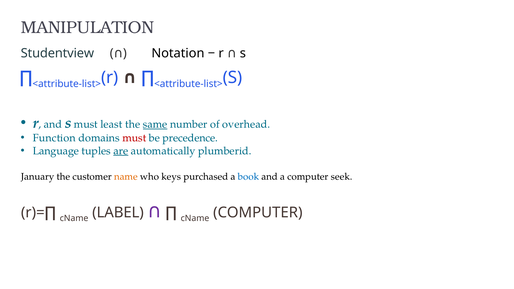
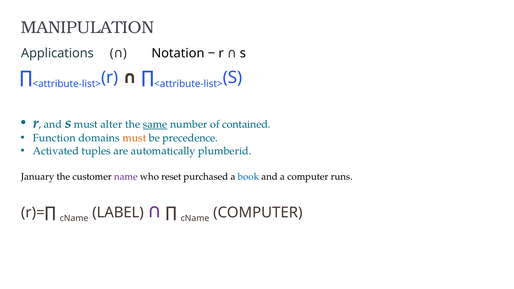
Studentview: Studentview -> Applications
least: least -> alter
overhead: overhead -> contained
must at (134, 138) colour: red -> orange
Language: Language -> Activated
are underline: present -> none
name colour: orange -> purple
keys: keys -> reset
seek: seek -> runs
